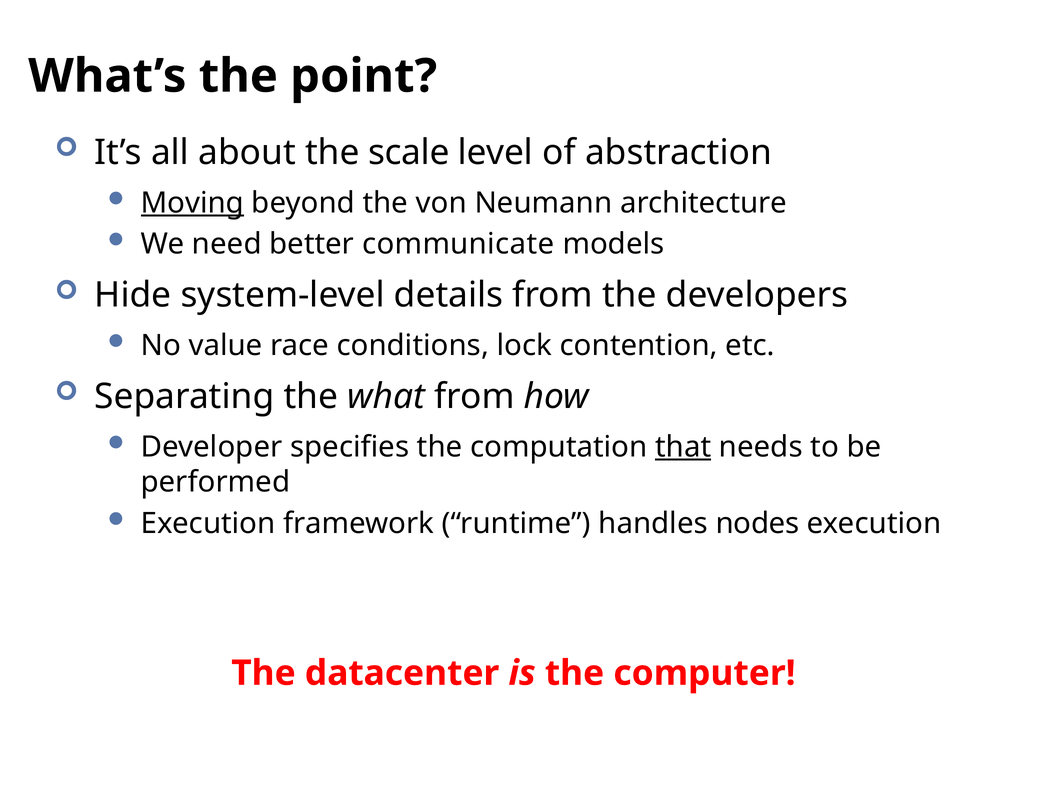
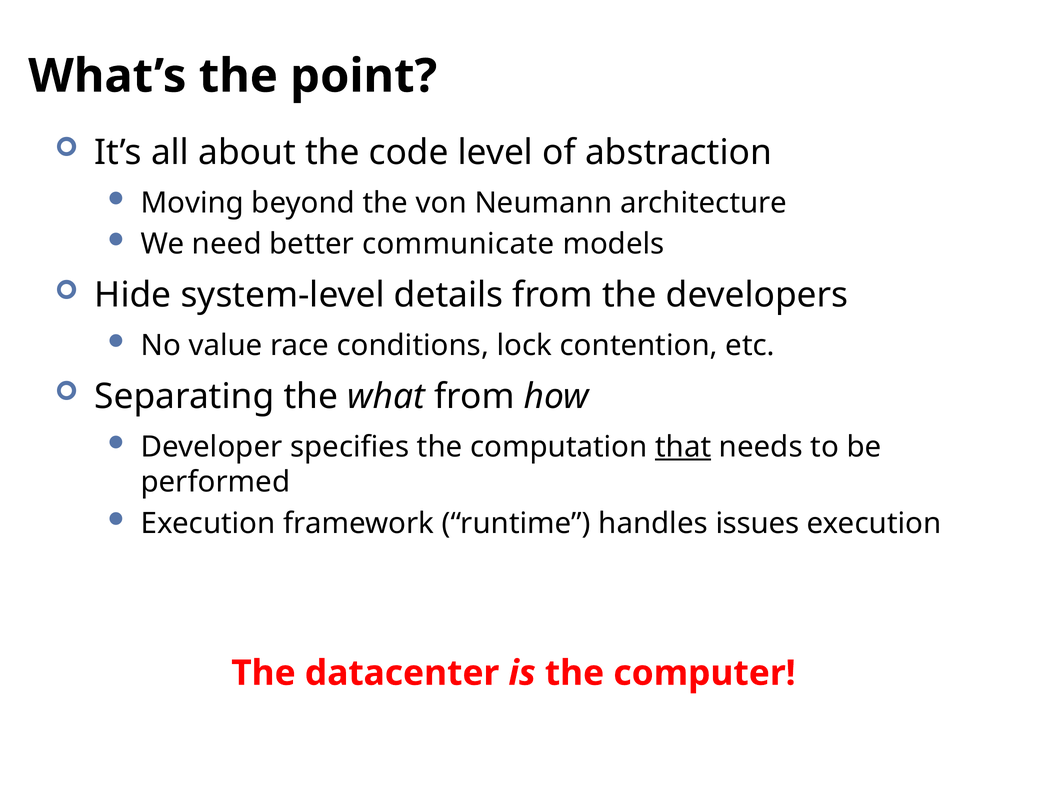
scale: scale -> code
Moving underline: present -> none
nodes: nodes -> issues
